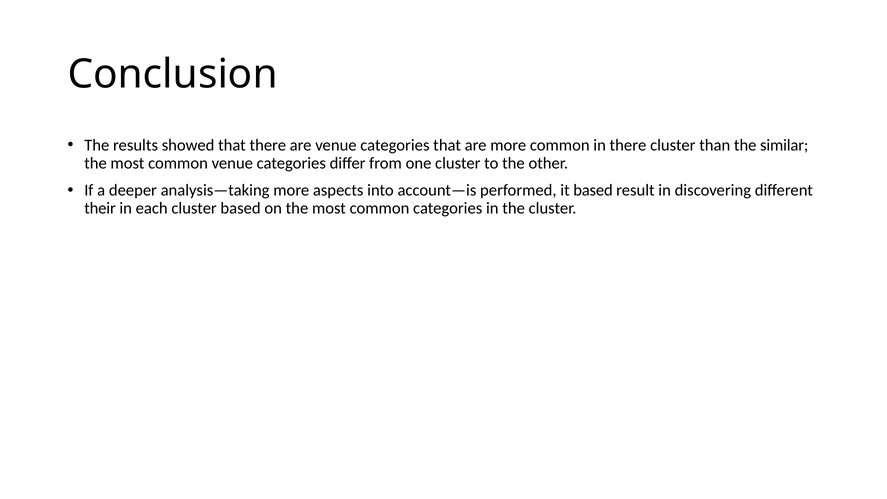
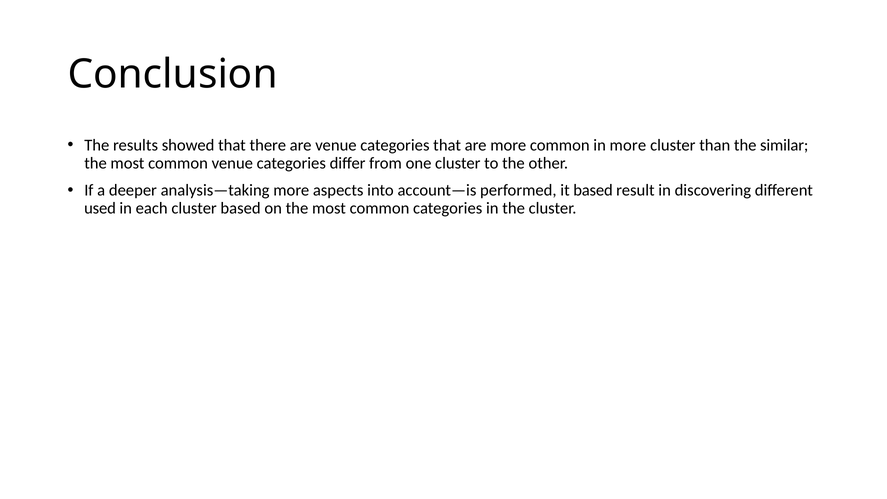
in there: there -> more
their: their -> used
